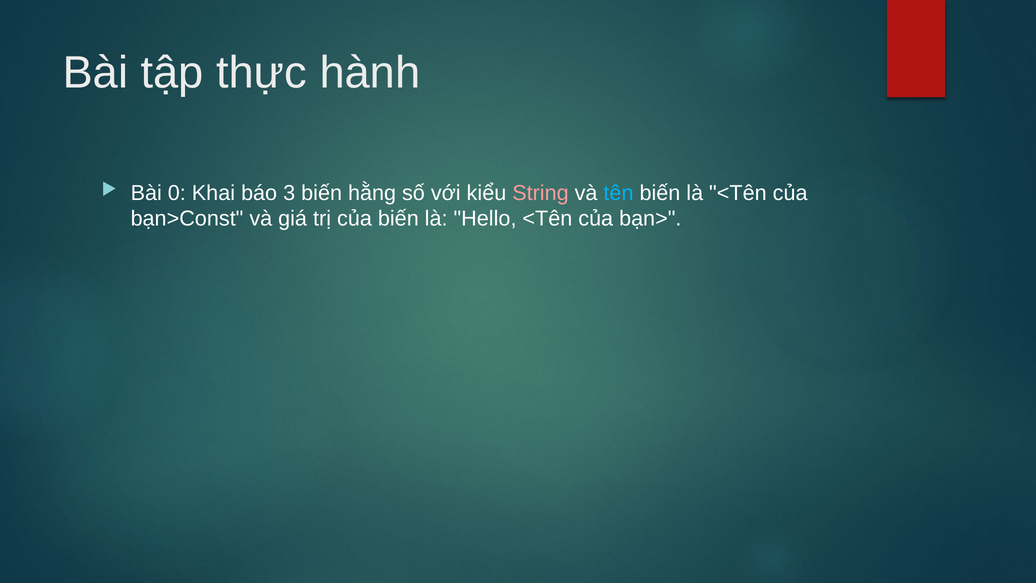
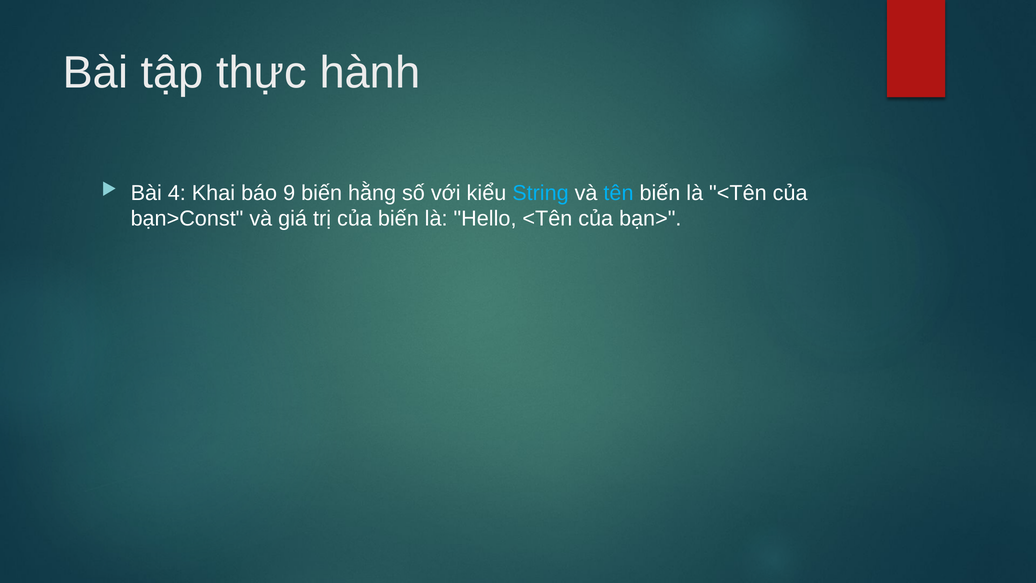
0: 0 -> 4
3: 3 -> 9
String colour: pink -> light blue
